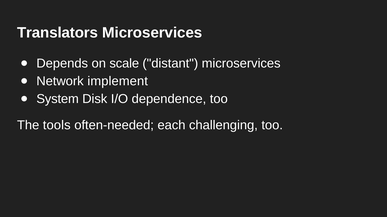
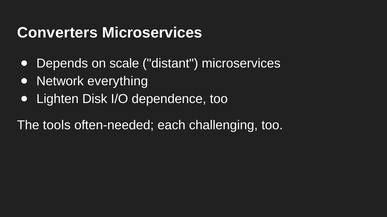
Translators: Translators -> Converters
implement: implement -> everything
System: System -> Lighten
